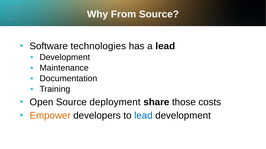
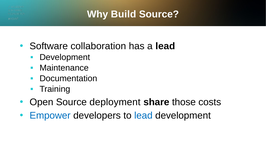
From: From -> Build
technologies: technologies -> collaboration
Empower colour: orange -> blue
